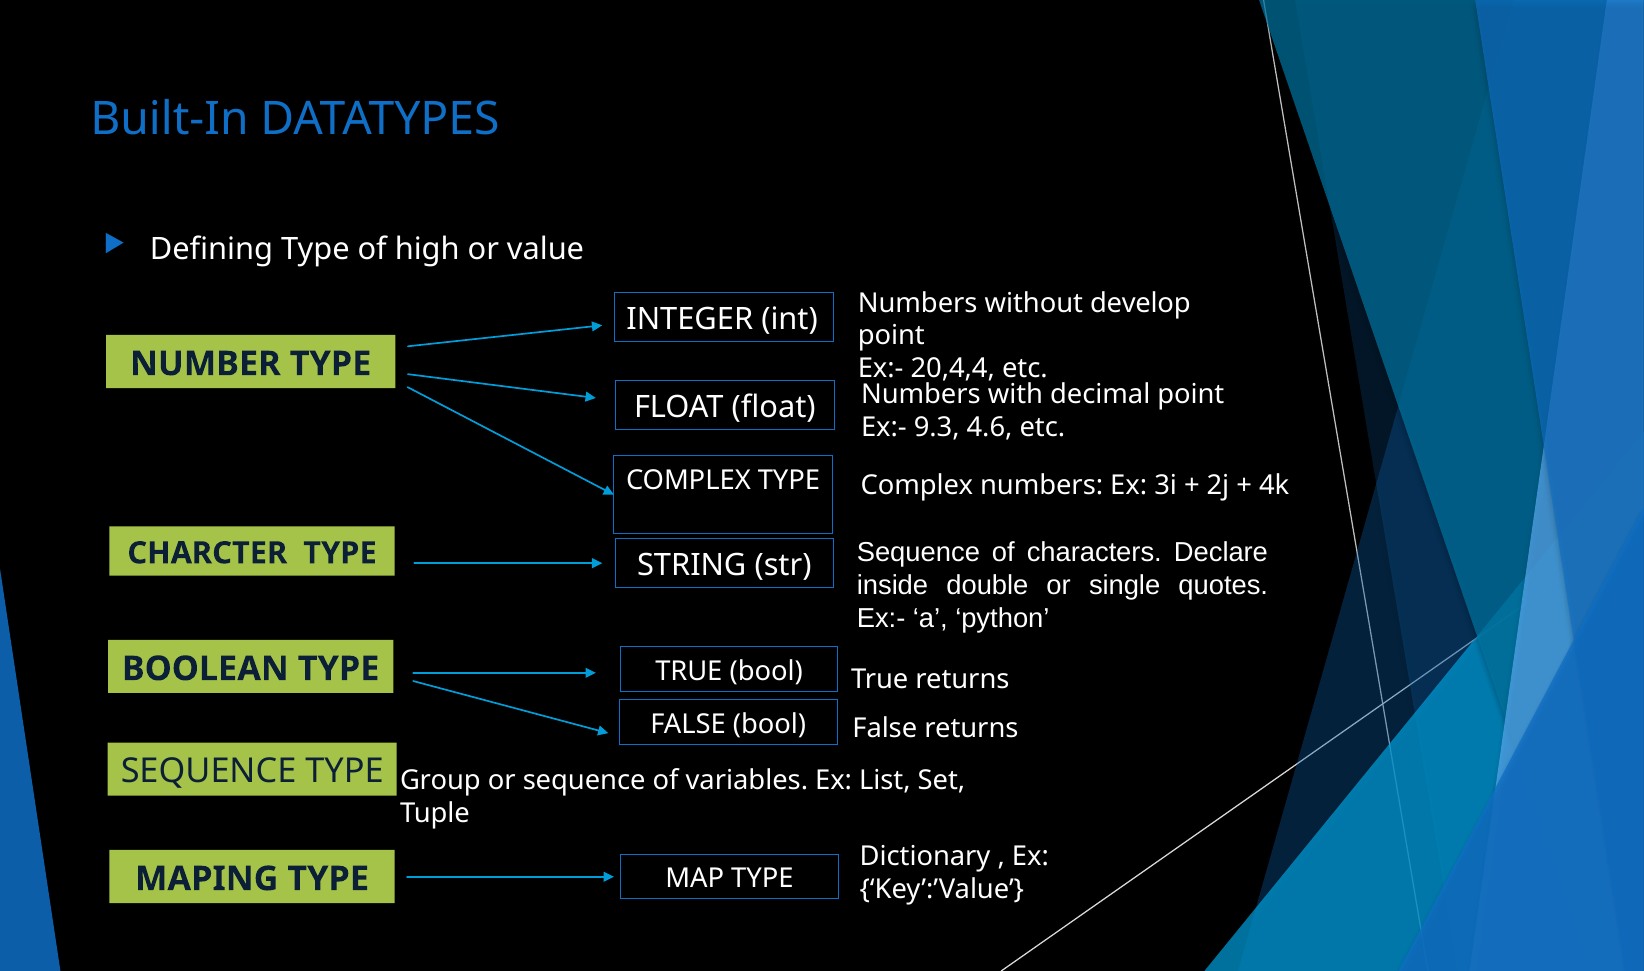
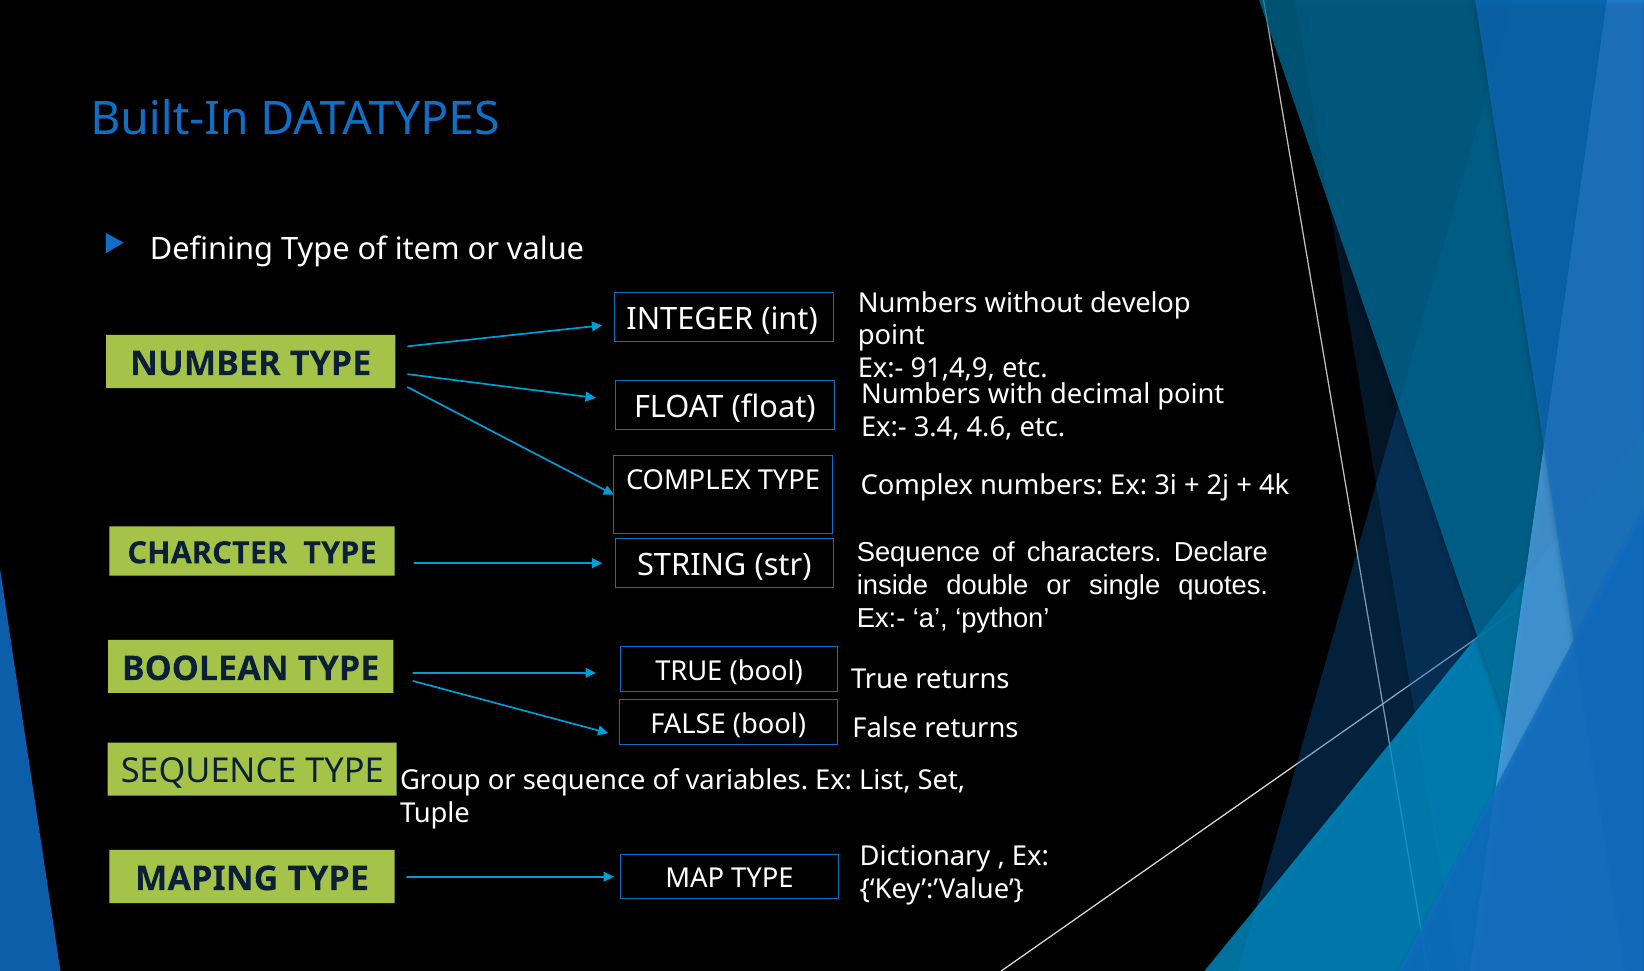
high: high -> item
20,4,4: 20,4,4 -> 91,4,9
9.3: 9.3 -> 3.4
